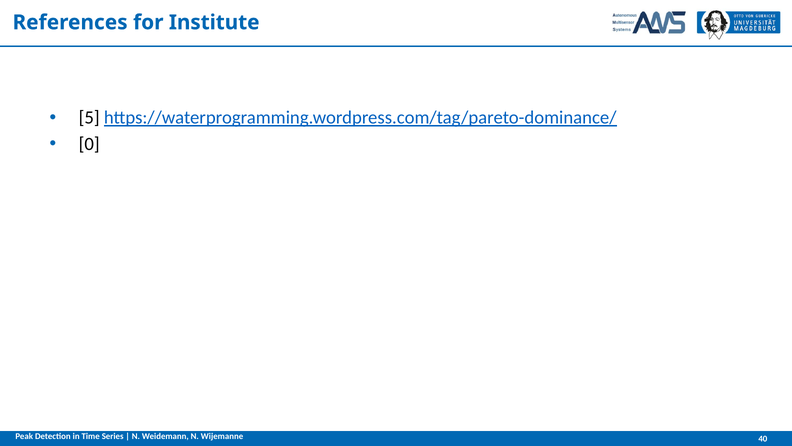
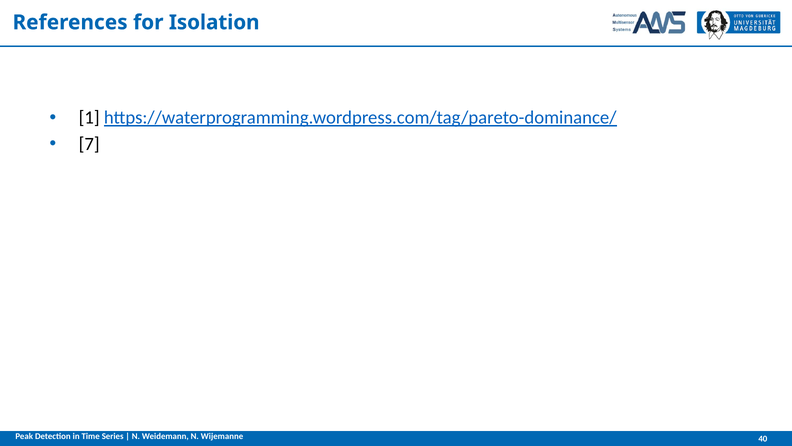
Institute: Institute -> Isolation
5: 5 -> 1
0: 0 -> 7
